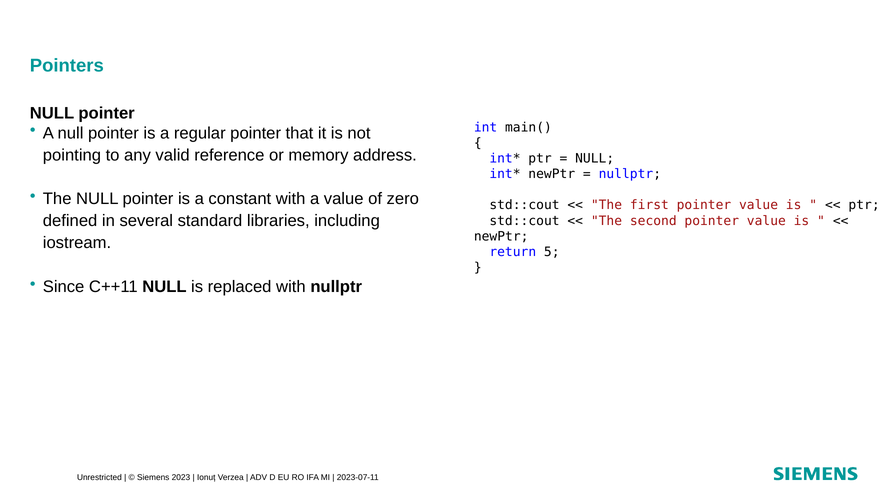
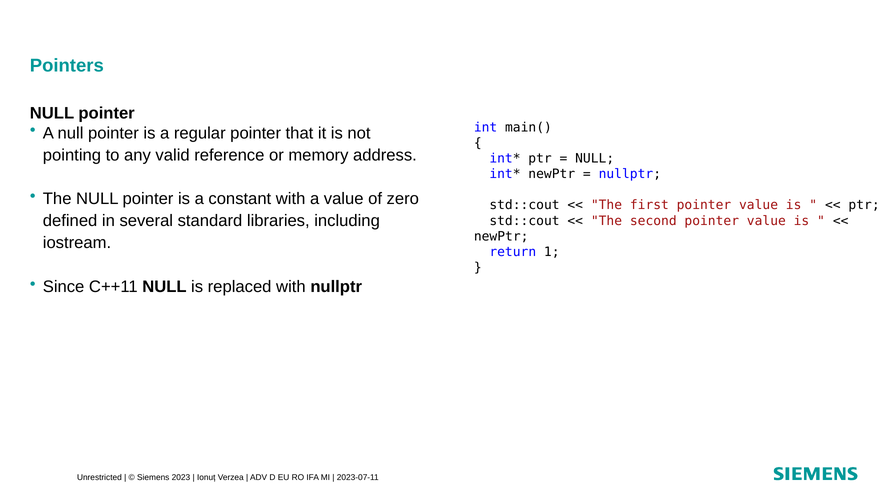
5: 5 -> 1
